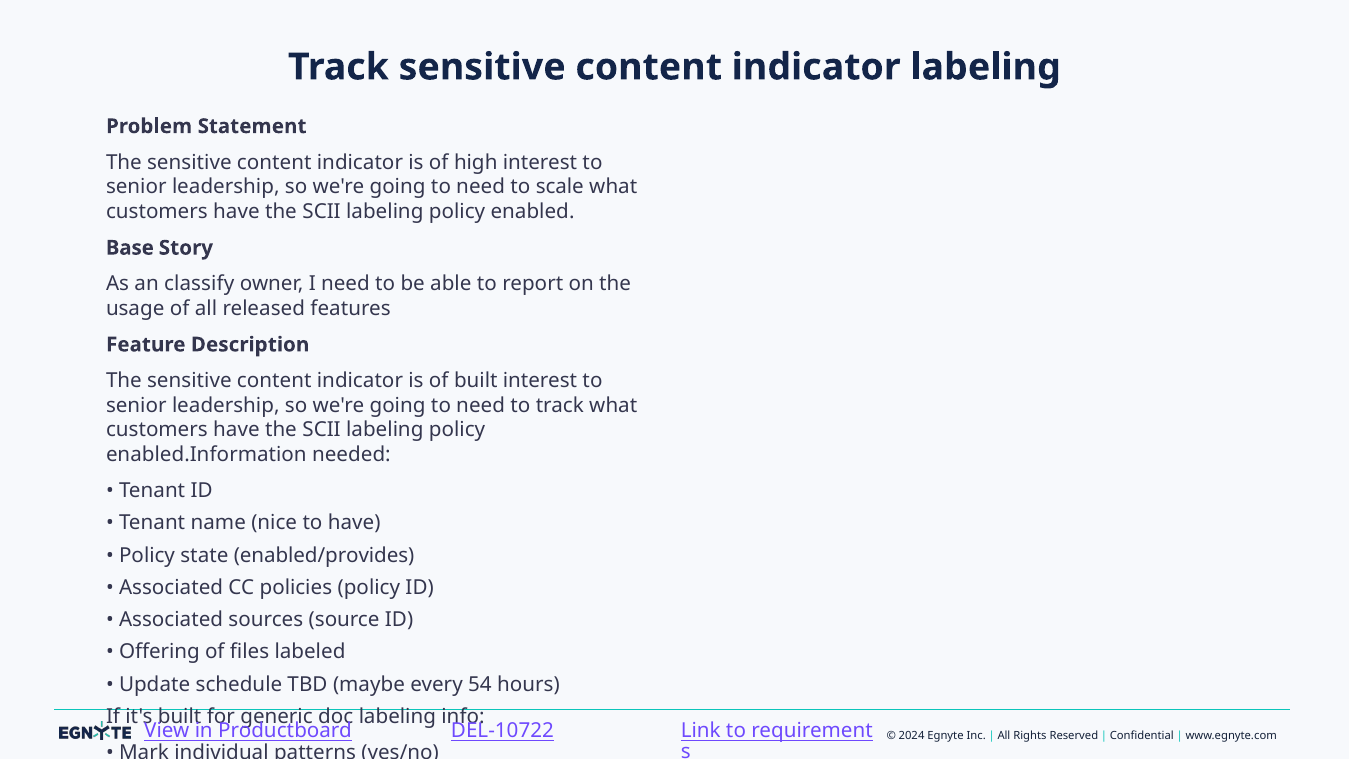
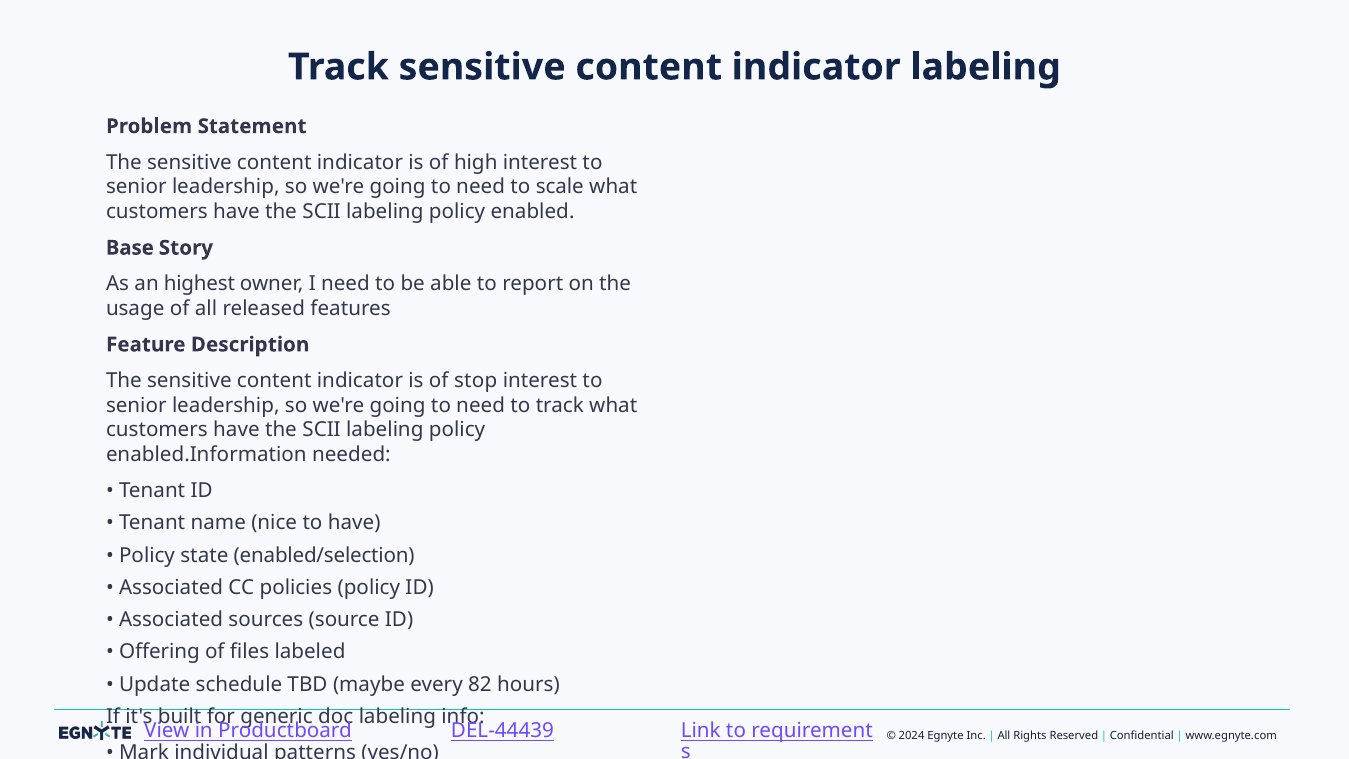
classify: classify -> highest
of built: built -> stop
enabled/provides: enabled/provides -> enabled/selection
54: 54 -> 82
DEL-10722: DEL-10722 -> DEL-44439
